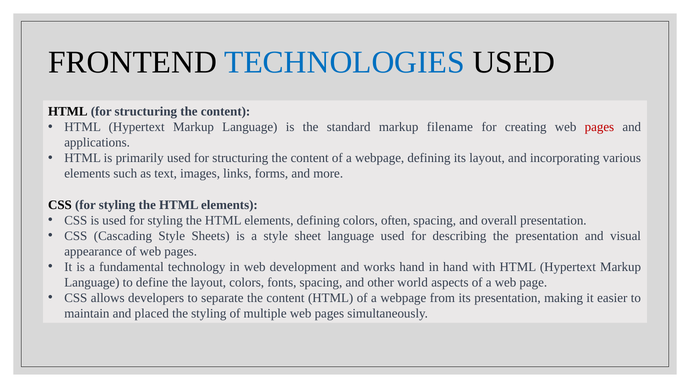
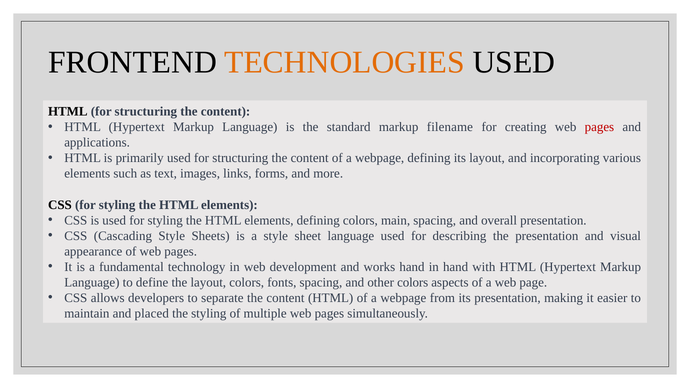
TECHNOLOGIES colour: blue -> orange
often: often -> main
other world: world -> colors
